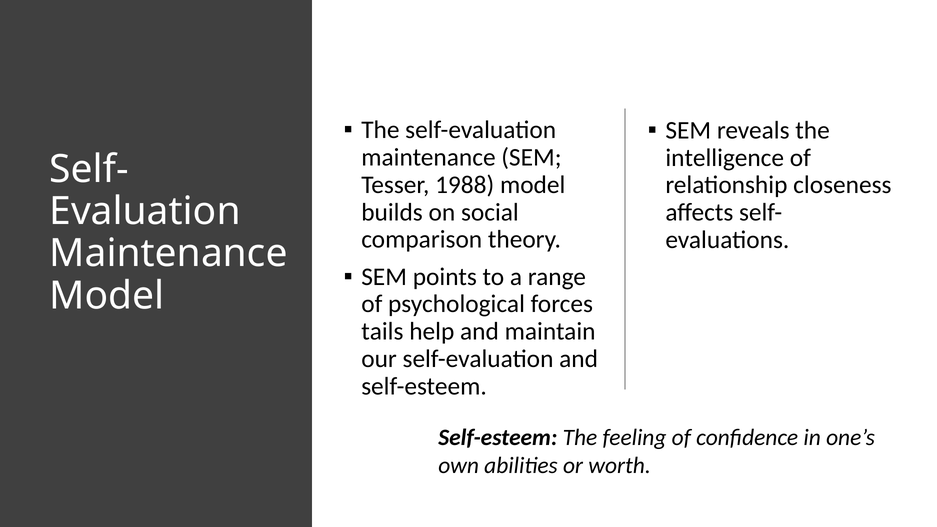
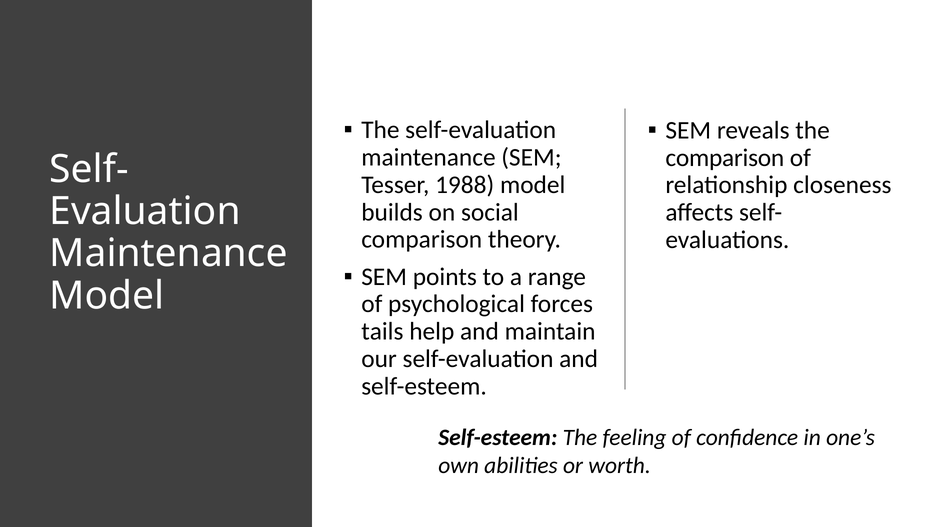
intelligence at (725, 158): intelligence -> comparison
